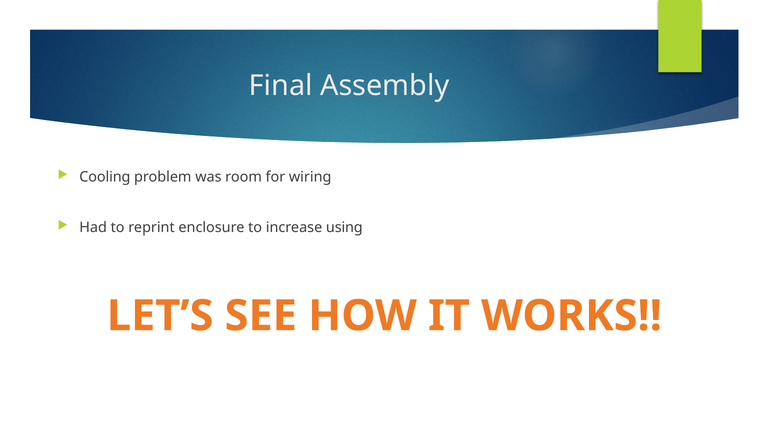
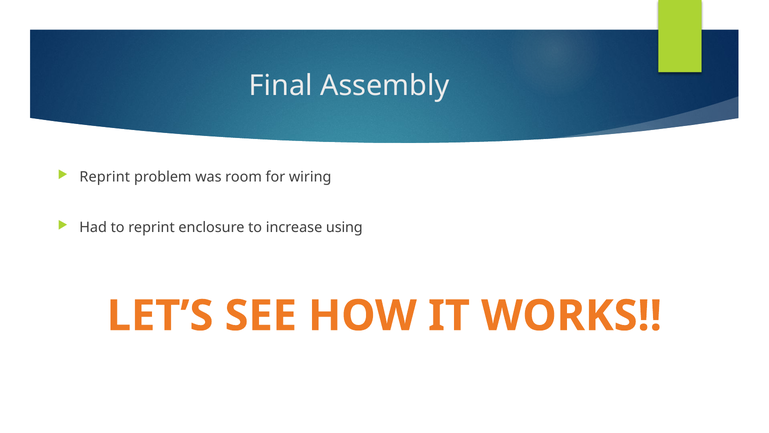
Cooling at (105, 177): Cooling -> Reprint
